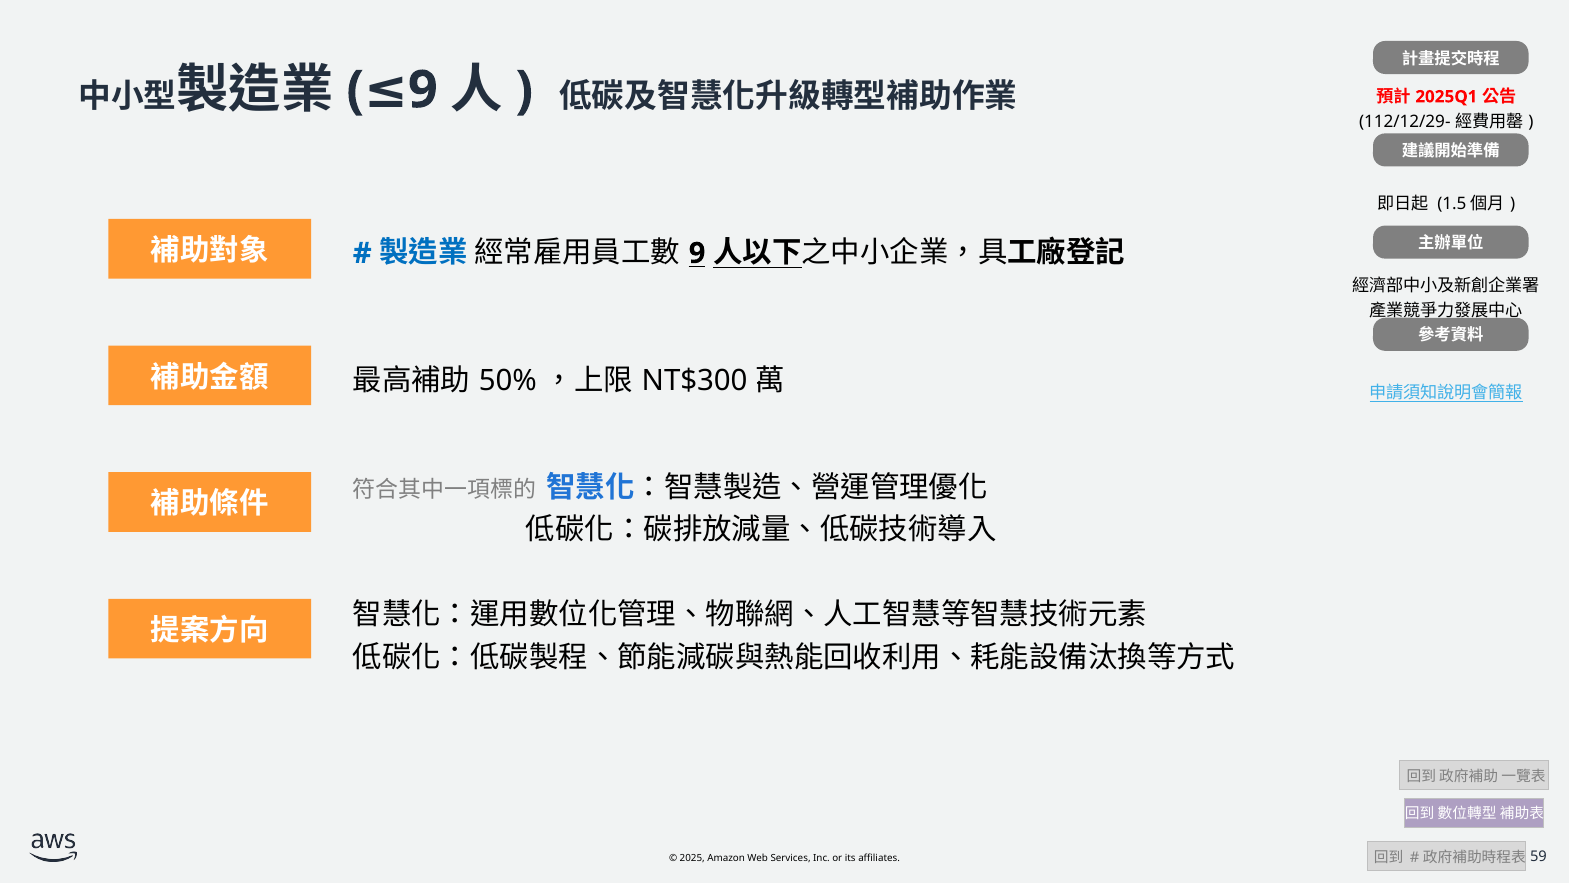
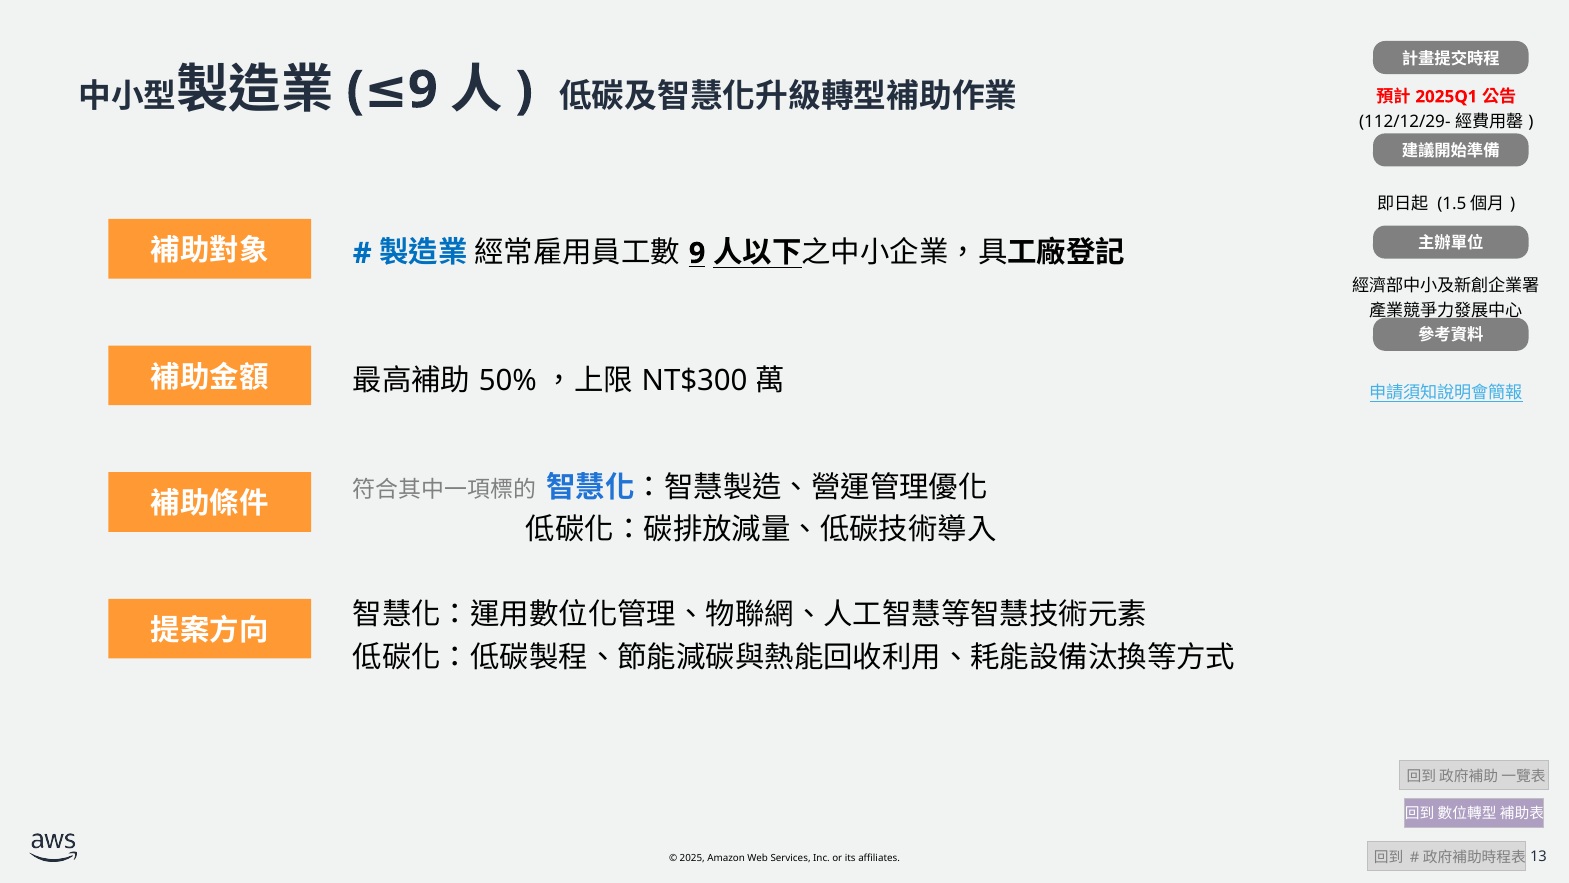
59: 59 -> 13
